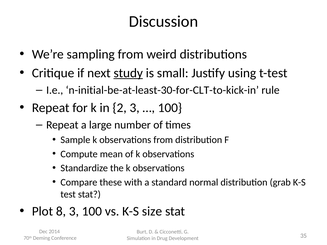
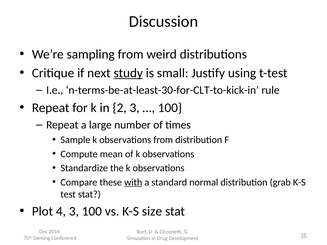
n-initial-be-at-least-30-for-CLT-to-kick-in: n-initial-be-at-least-30-for-CLT-to-kick-in -> n-terms-be-at-least-30-for-CLT-to-kick-in
with underline: none -> present
8: 8 -> 4
